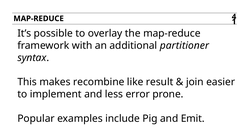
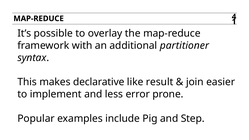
recombine: recombine -> declarative
Emit: Emit -> Step
